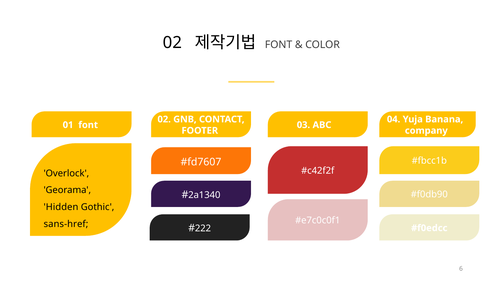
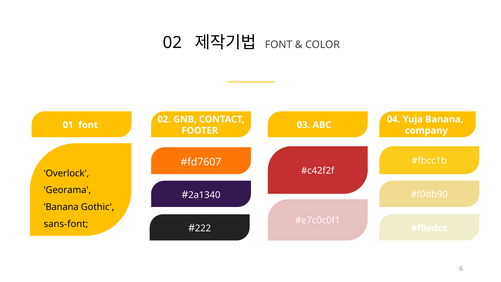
Hidden at (61, 207): Hidden -> Banana
sans-href: sans-href -> sans-font
